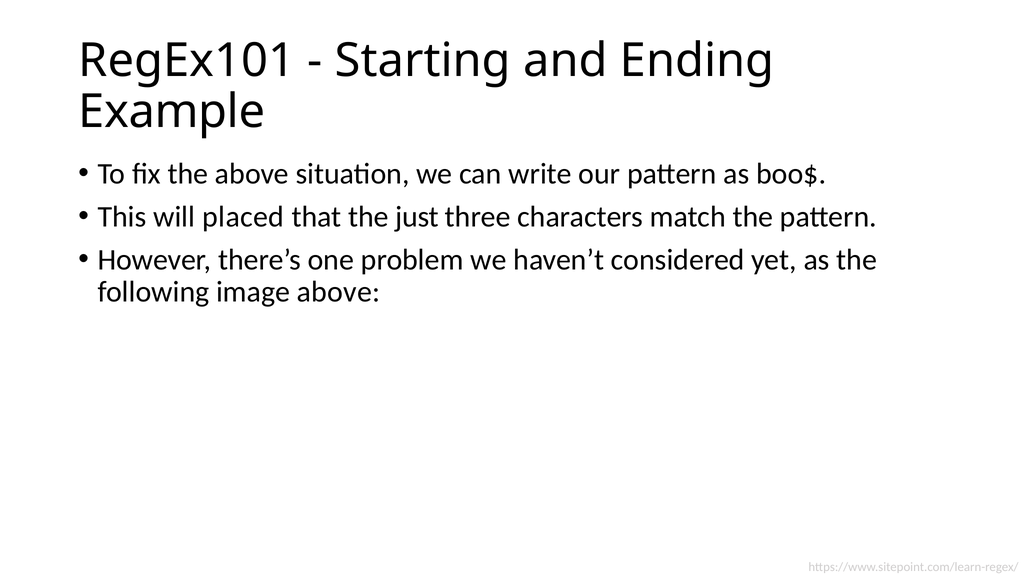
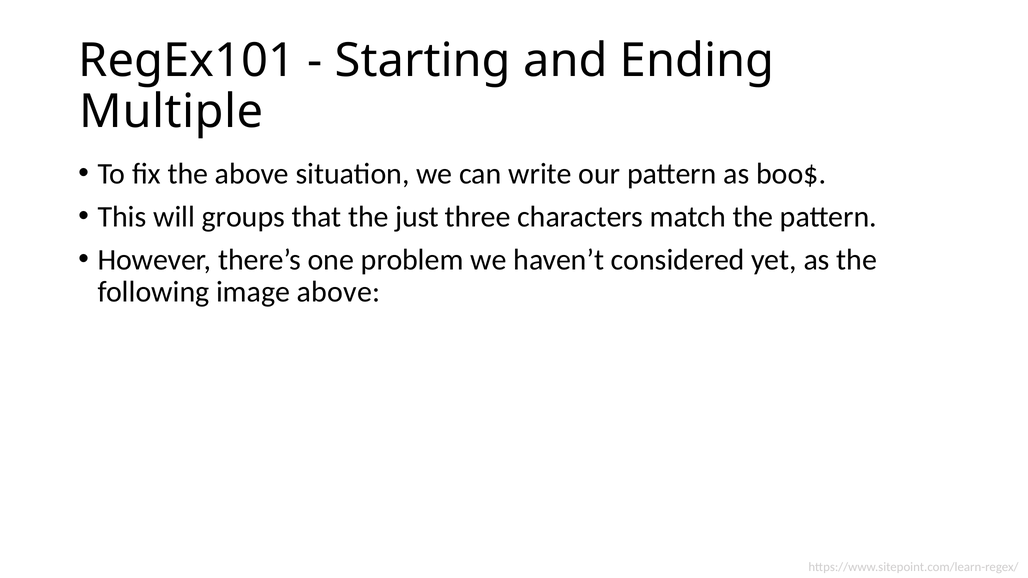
Example: Example -> Multiple
placed: placed -> groups
